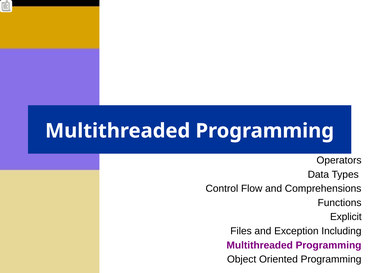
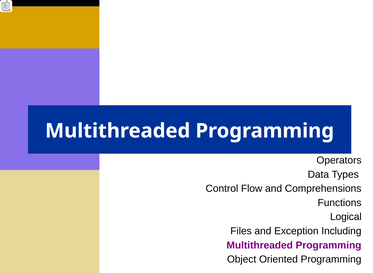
Explicit: Explicit -> Logical
